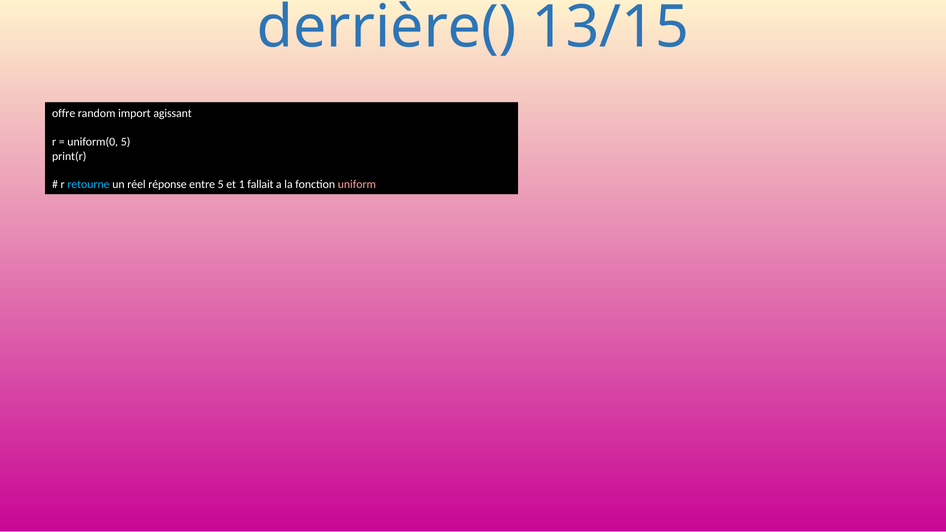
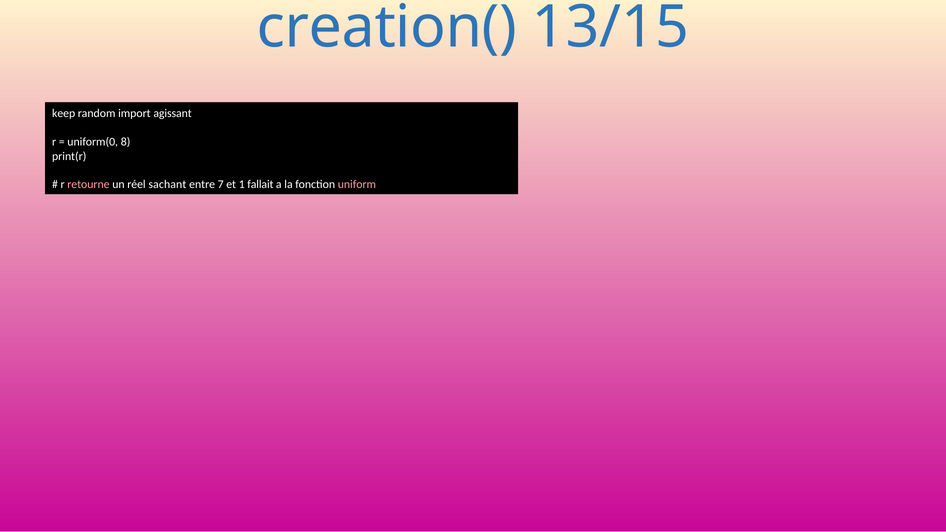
derrière(: derrière( -> creation(
offre: offre -> keep
uniform(0 5: 5 -> 8
retourne colour: light blue -> pink
réponse: réponse -> sachant
entre 5: 5 -> 7
